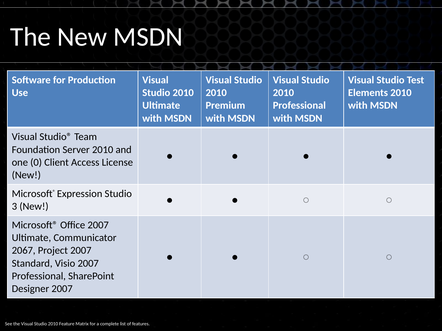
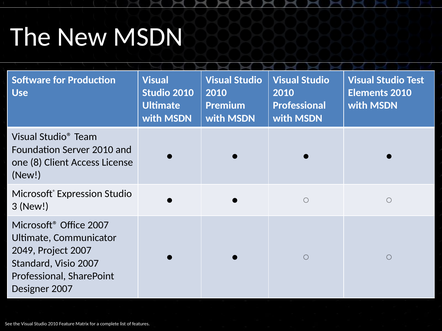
0: 0 -> 8
2067: 2067 -> 2049
